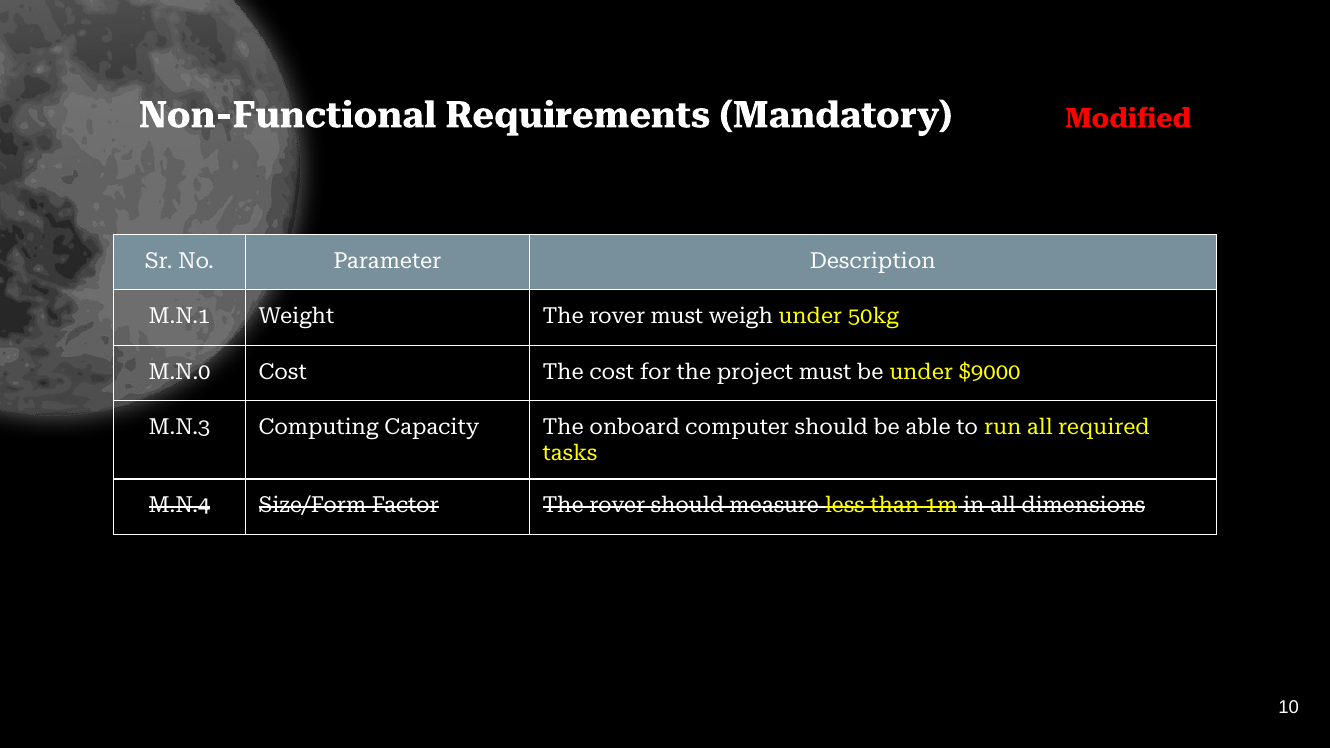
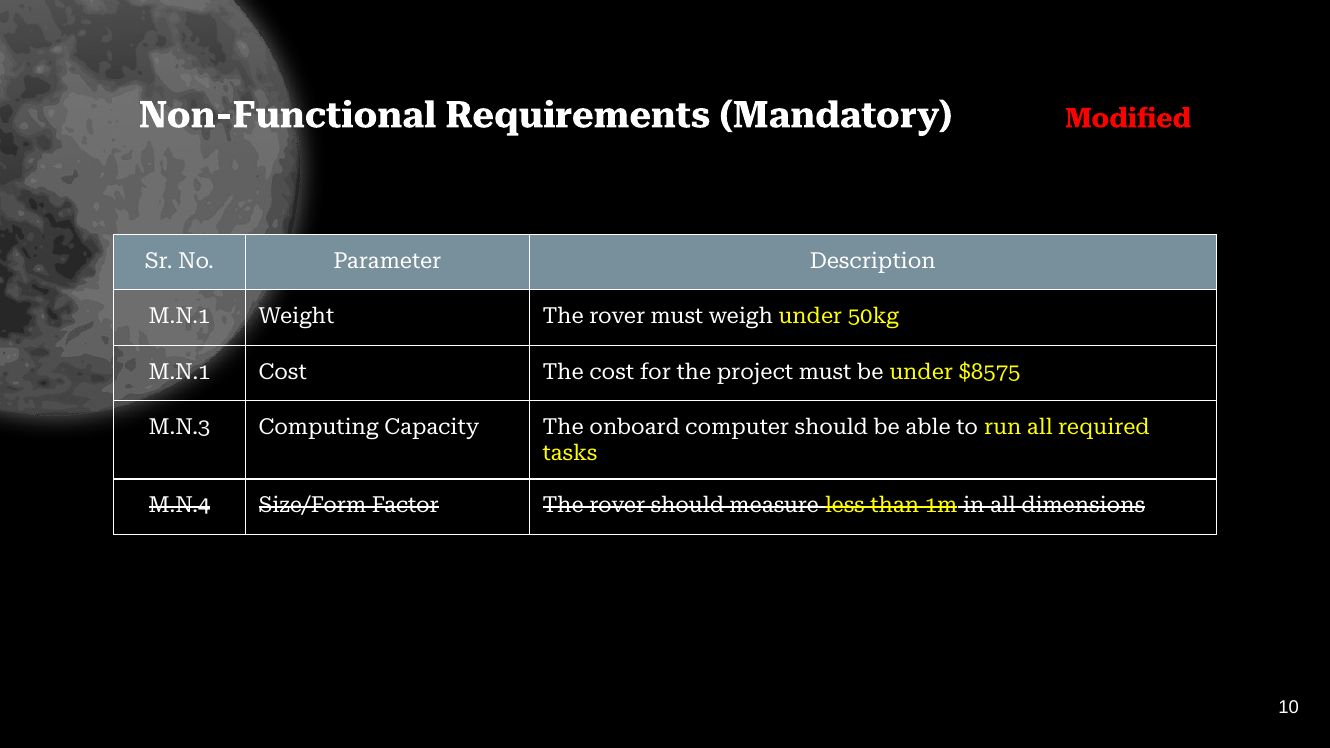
M.N.0 at (180, 372): M.N.0 -> M.N.1
$9000: $9000 -> $8575
